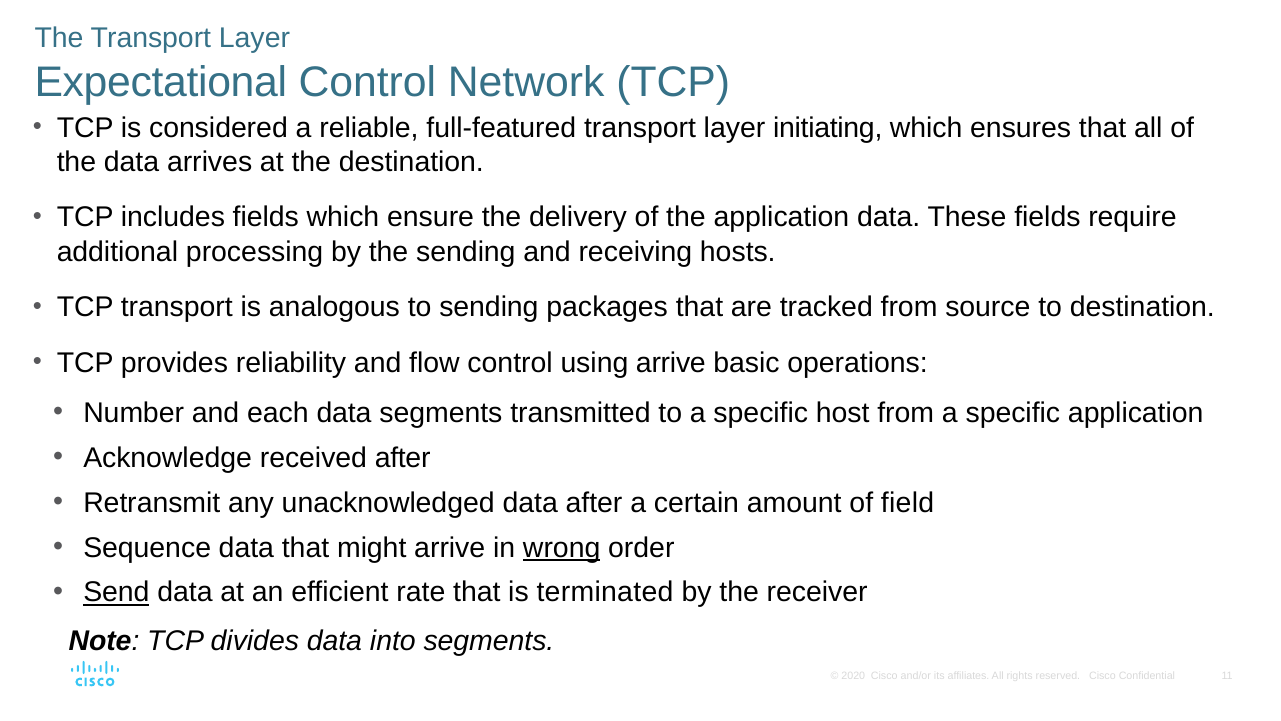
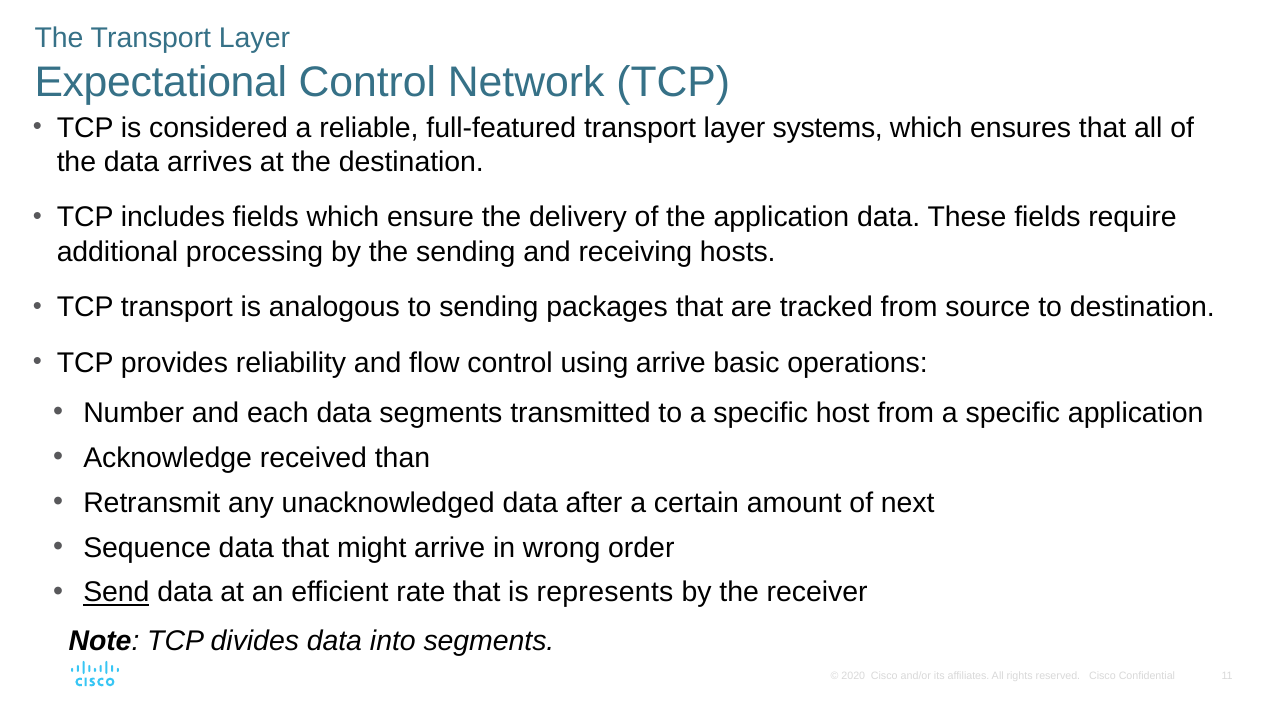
initiating: initiating -> systems
received after: after -> than
field: field -> next
wrong underline: present -> none
terminated: terminated -> represents
